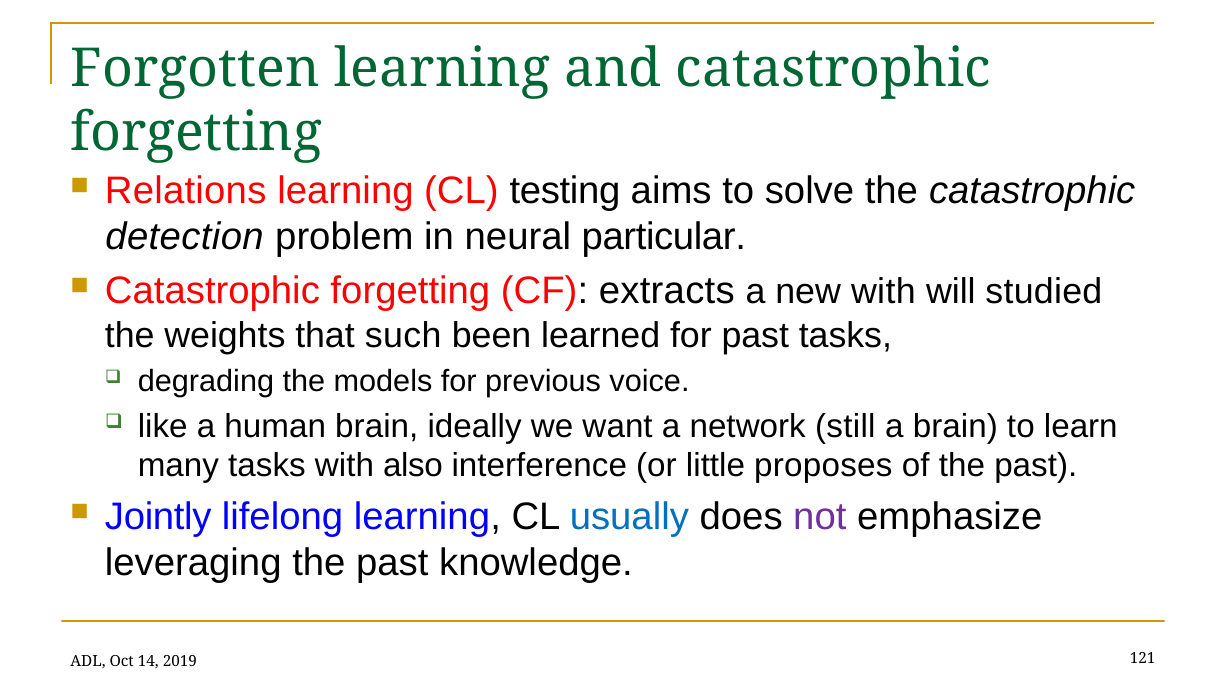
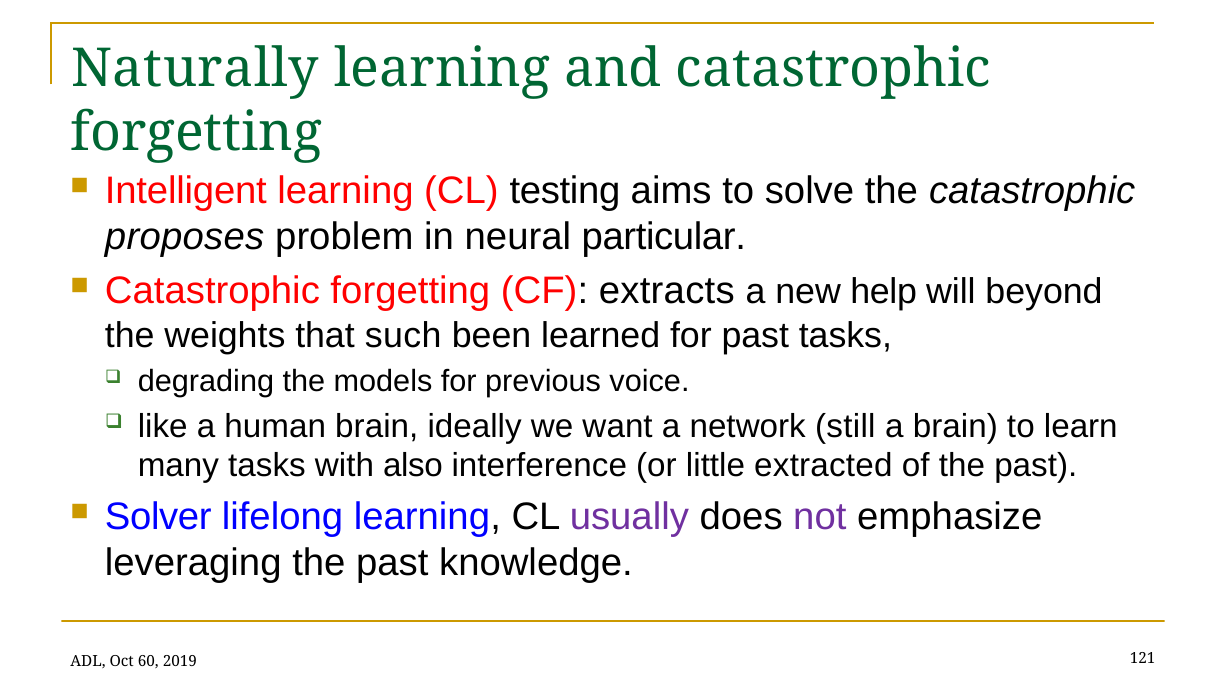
Forgotten: Forgotten -> Naturally
Relations: Relations -> Intelligent
detection: detection -> proposes
new with: with -> help
studied: studied -> beyond
proposes: proposes -> extracted
Jointly: Jointly -> Solver
usually colour: blue -> purple
14: 14 -> 60
